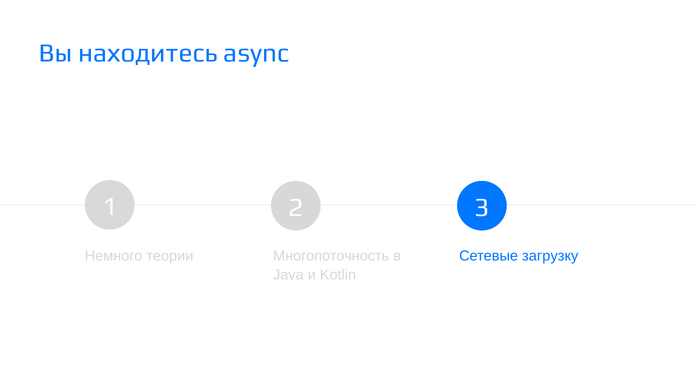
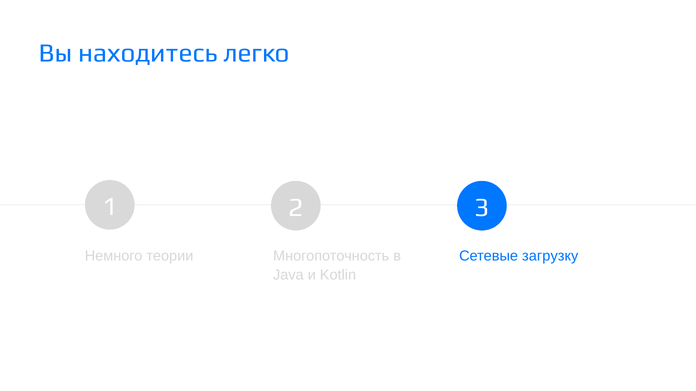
async: async -> легко
